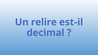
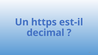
relire: relire -> https
